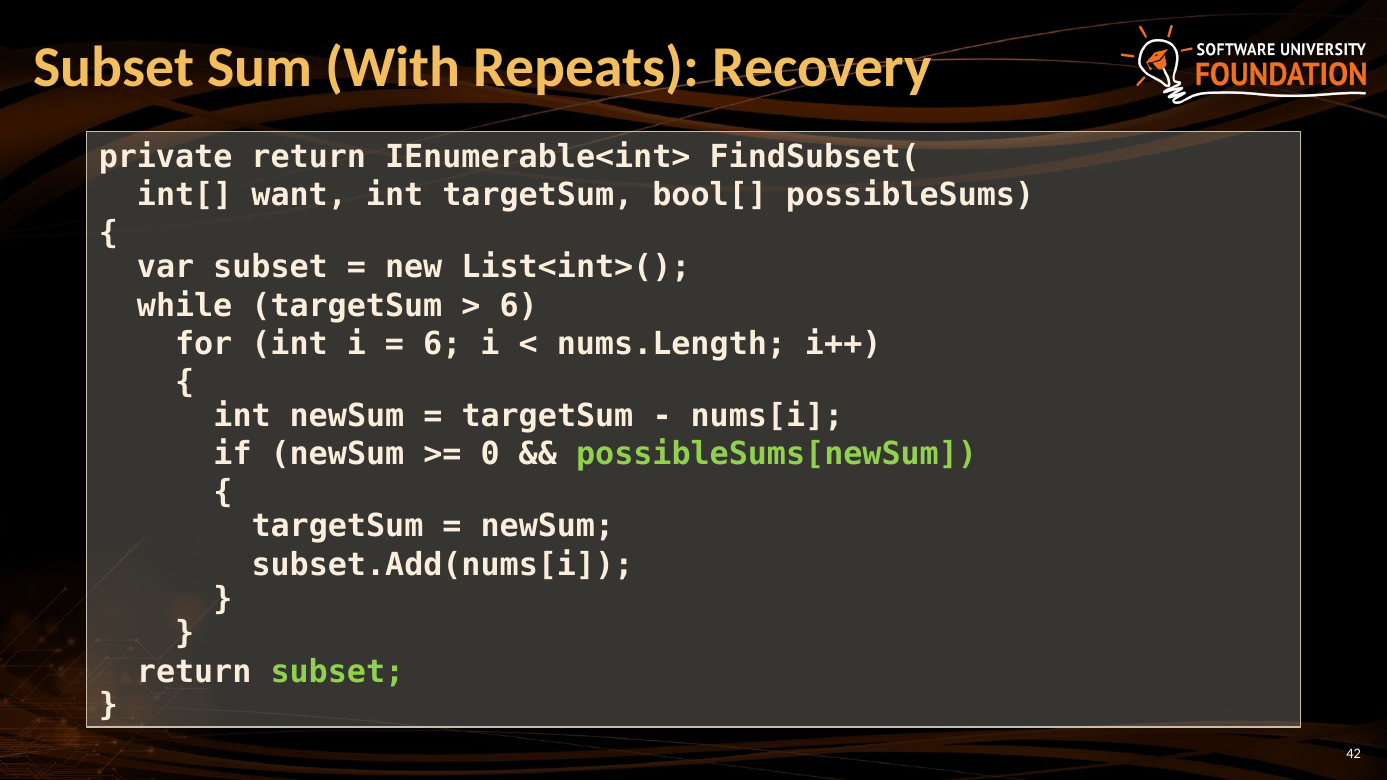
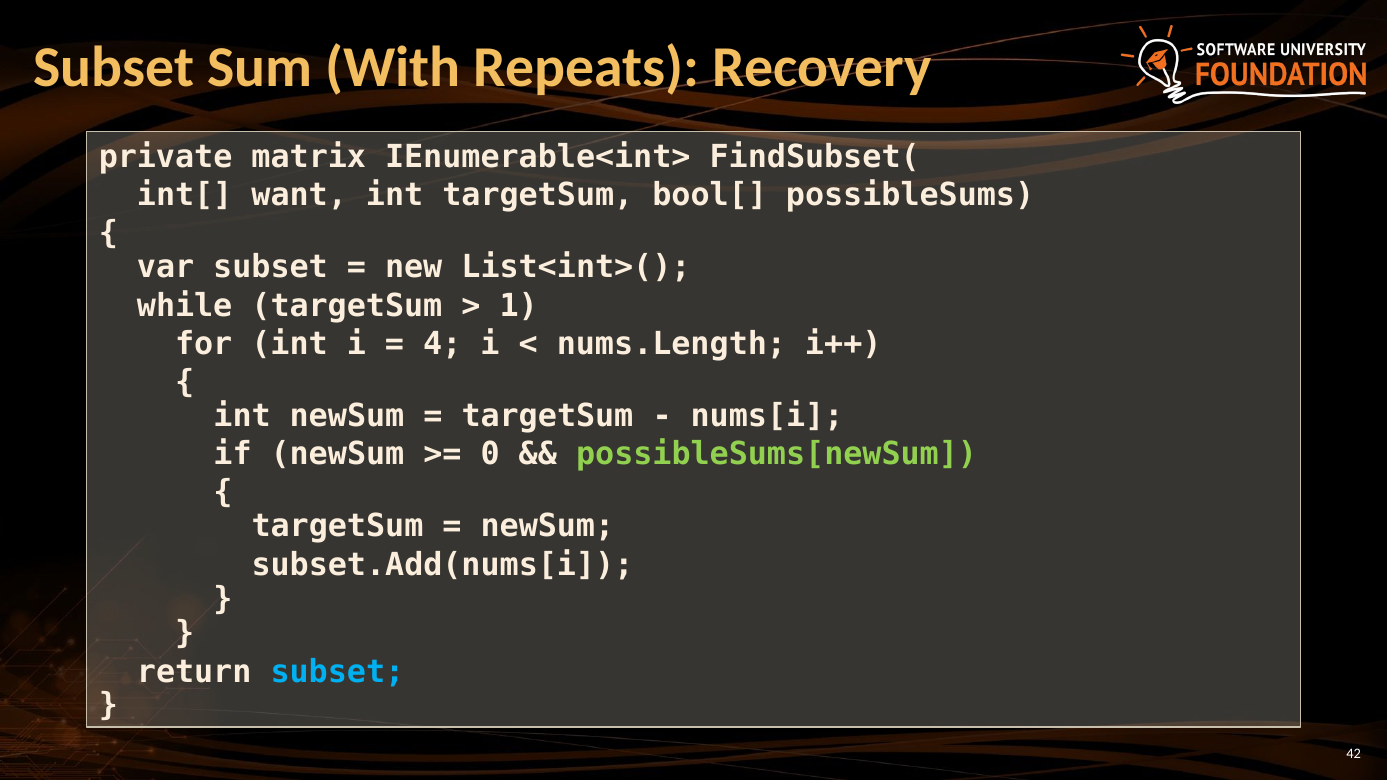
private return: return -> matrix
6 at (519, 306): 6 -> 1
6 at (442, 344): 6 -> 4
subset at (337, 672) colour: light green -> light blue
